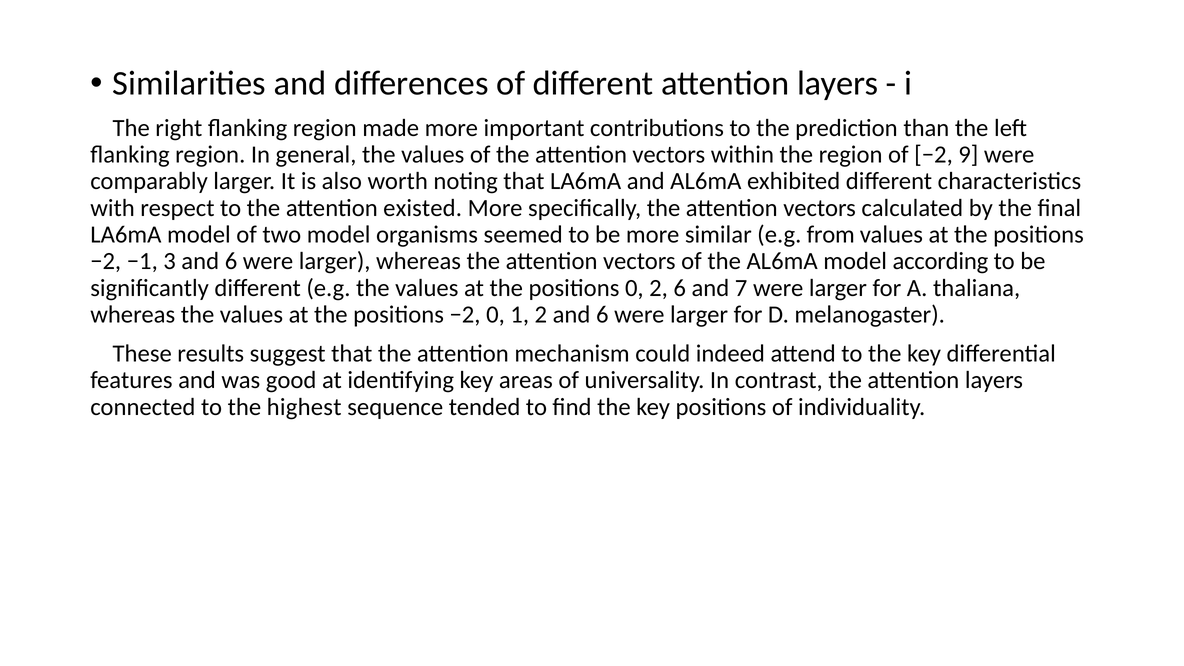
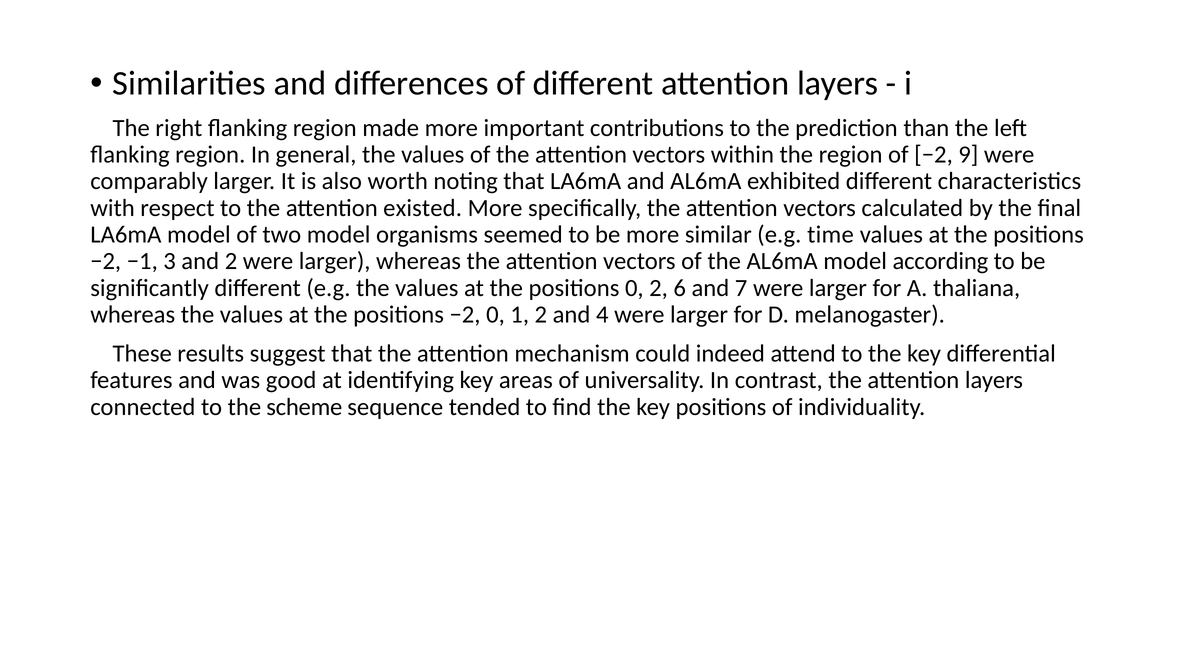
from: from -> time
3 and 6: 6 -> 2
2 and 6: 6 -> 4
highest: highest -> scheme
